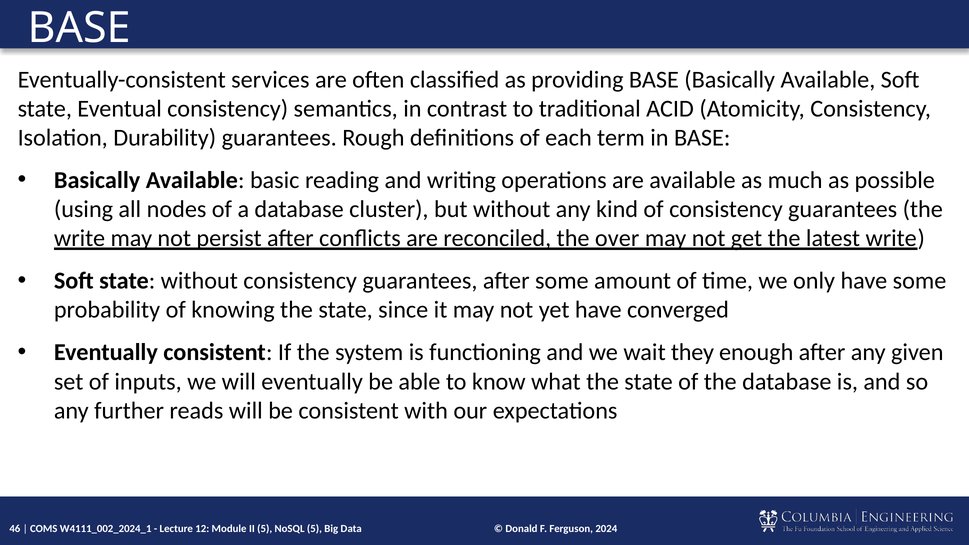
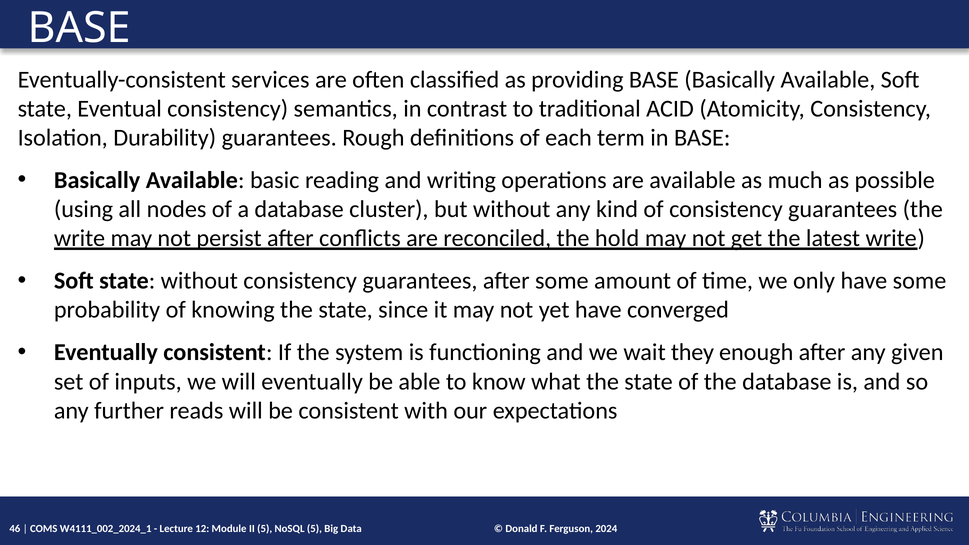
over: over -> hold
